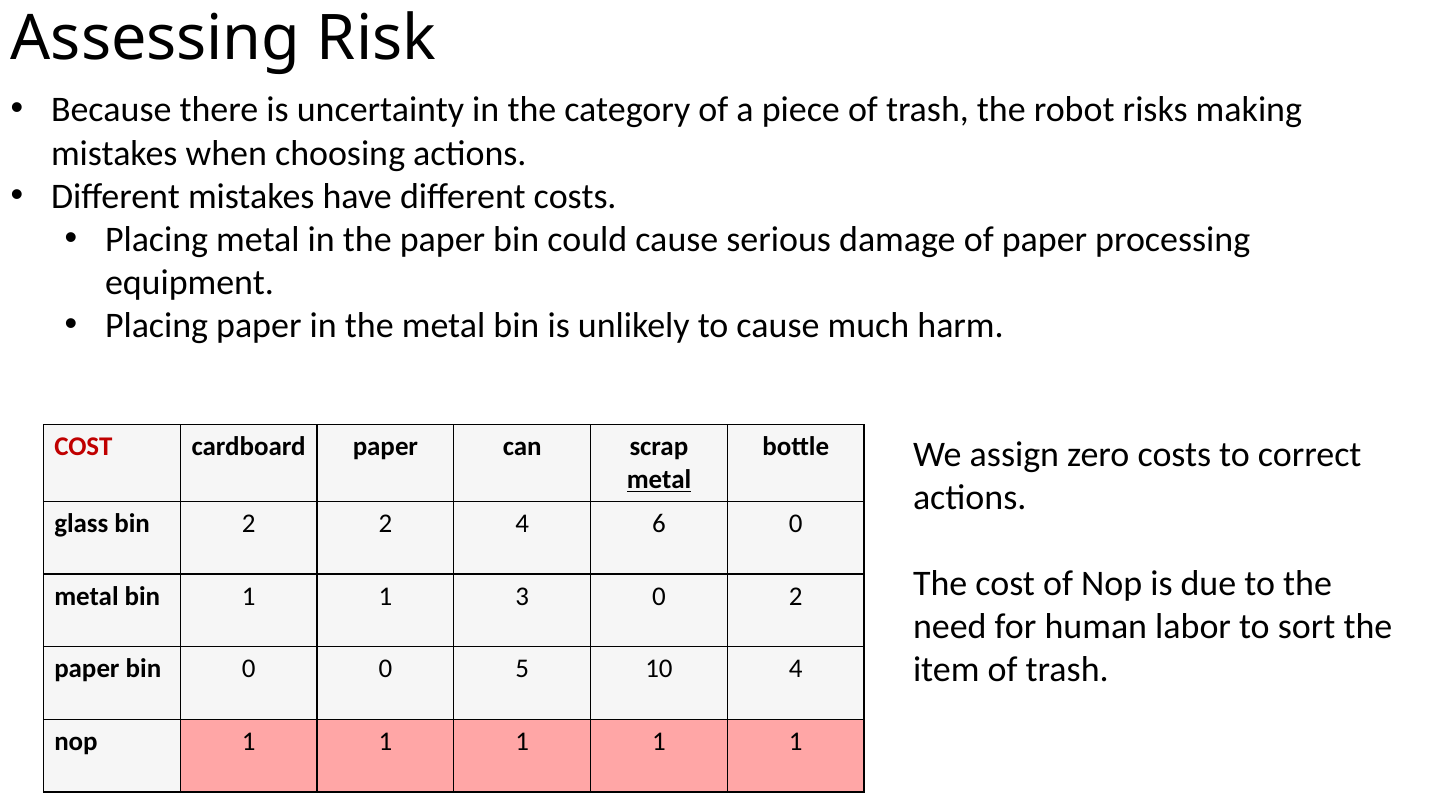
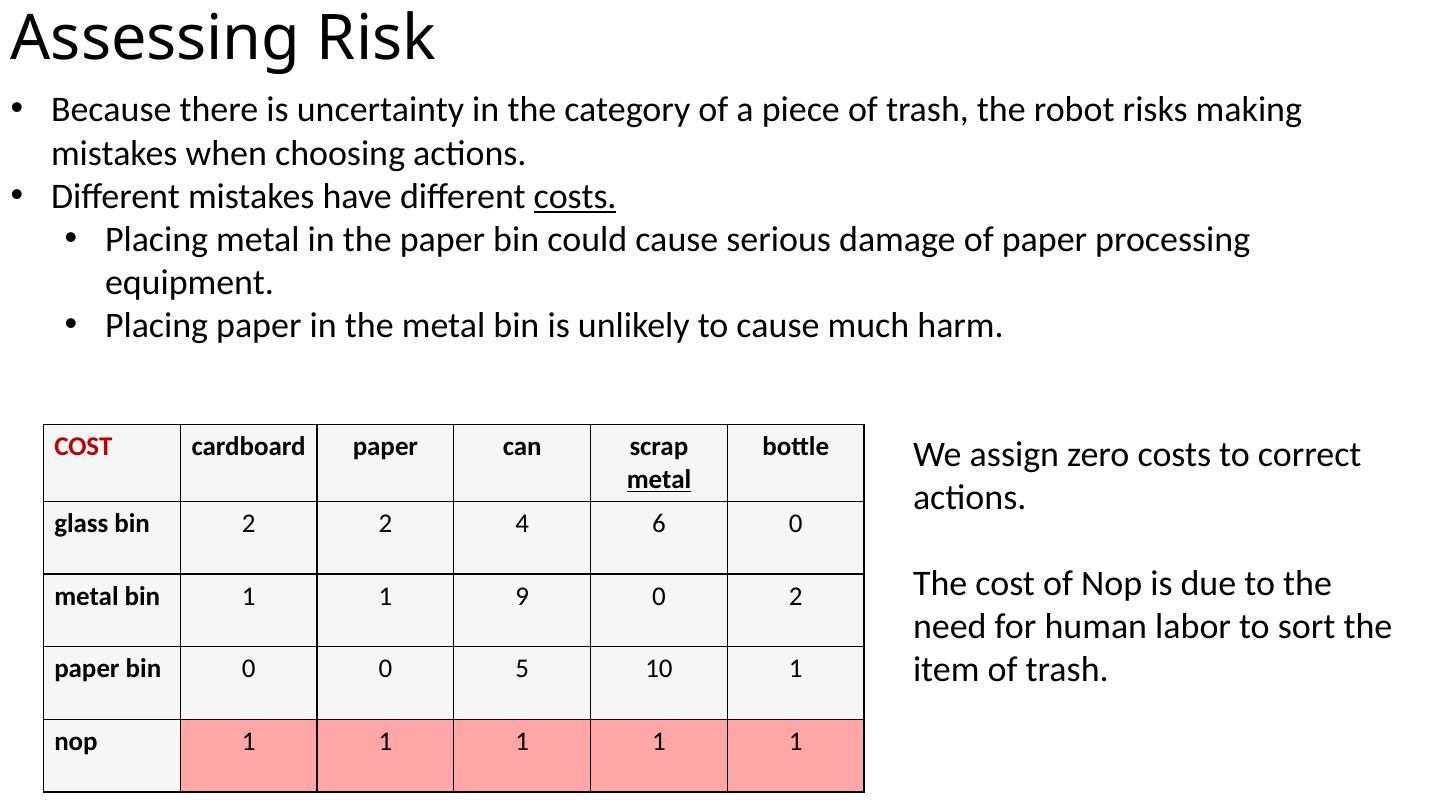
costs at (575, 196) underline: none -> present
3: 3 -> 9
10 4: 4 -> 1
